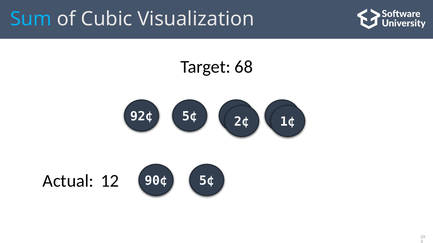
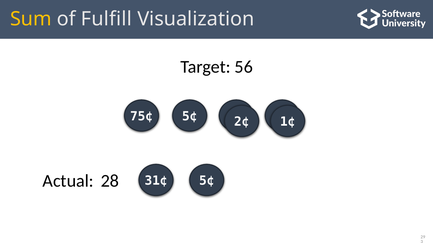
Sum colour: light blue -> yellow
Cubic: Cubic -> Fulfill
68: 68 -> 56
92¢: 92¢ -> 75¢
12: 12 -> 28
90¢: 90¢ -> 31¢
